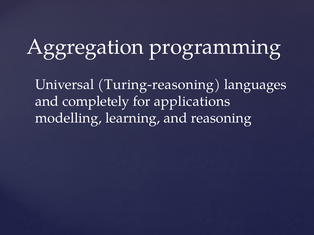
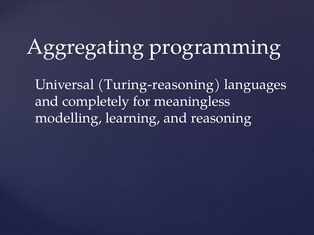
Aggregation: Aggregation -> Aggregating
applications: applications -> meaningless
